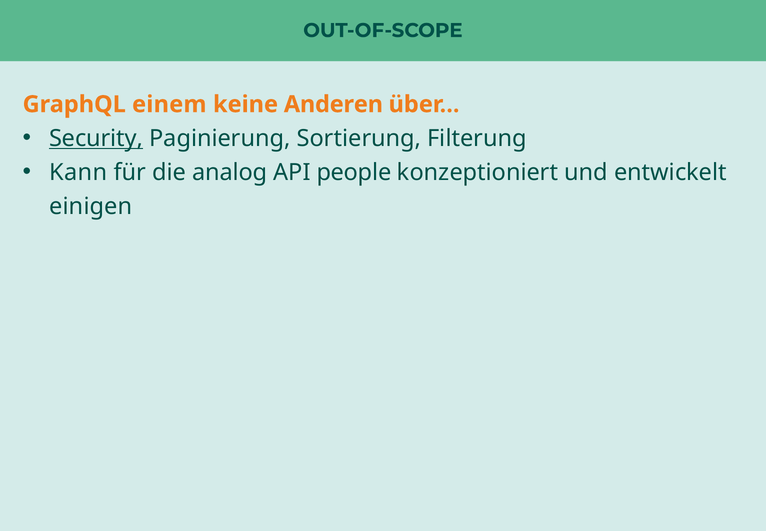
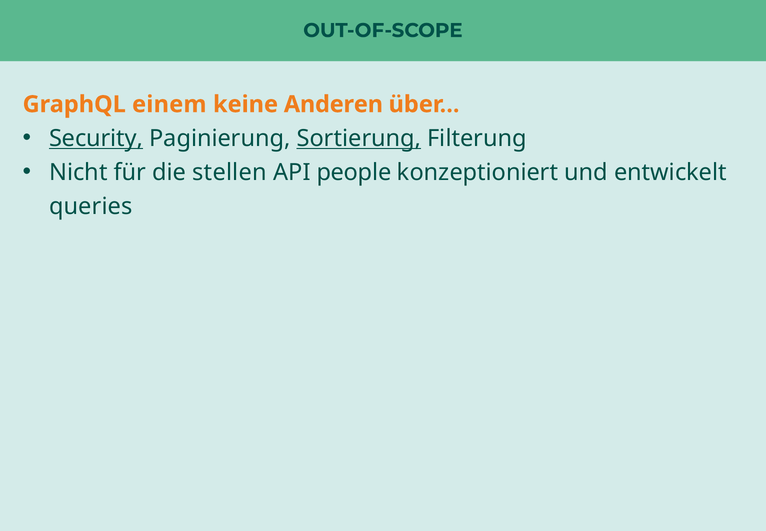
Sortierung underline: none -> present
Kann: Kann -> Nicht
analog: analog -> stellen
einigen: einigen -> queries
